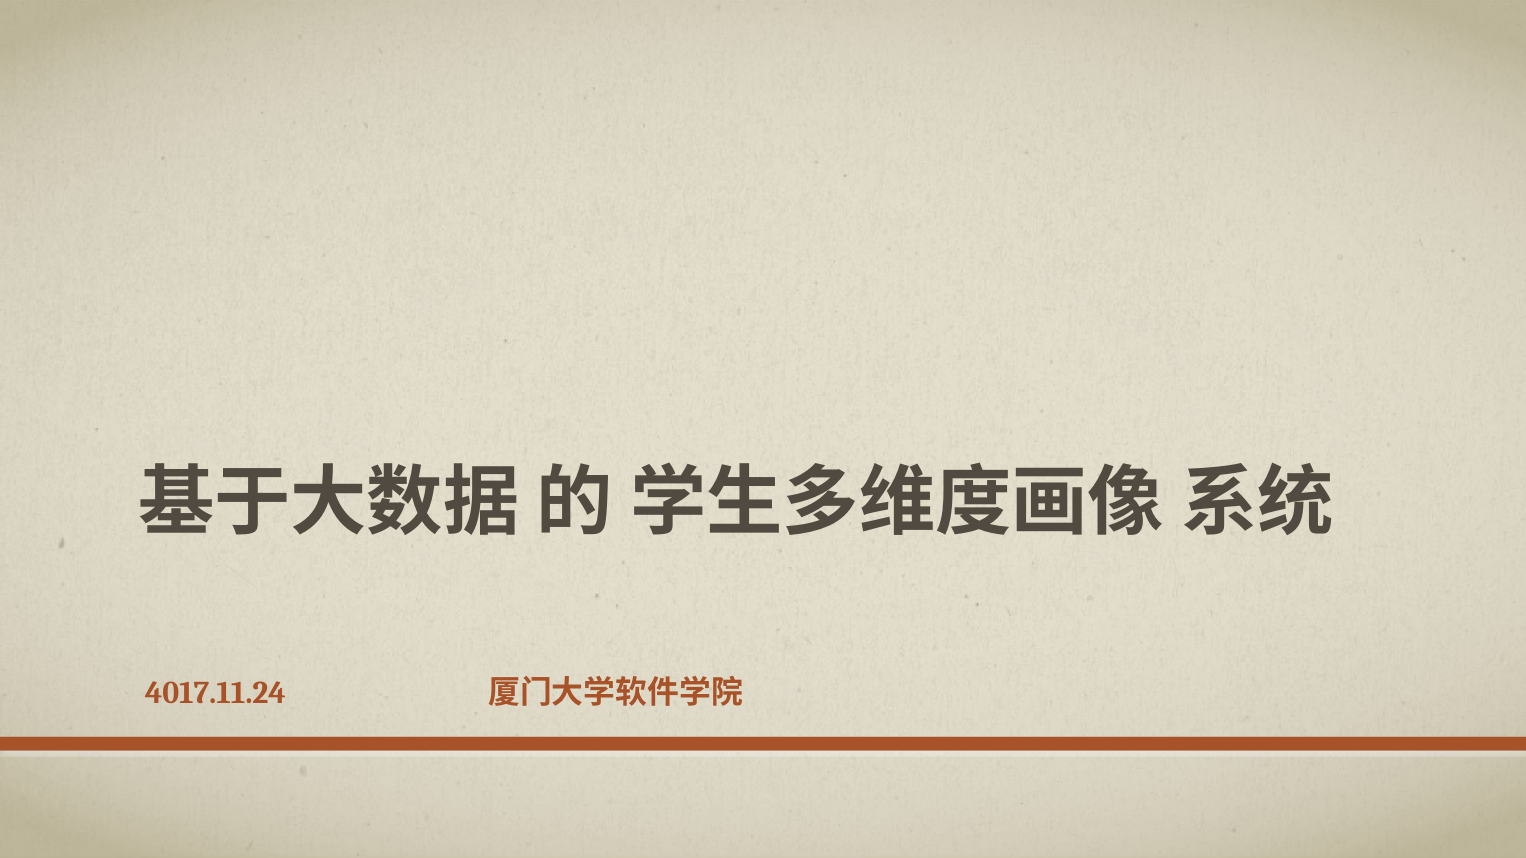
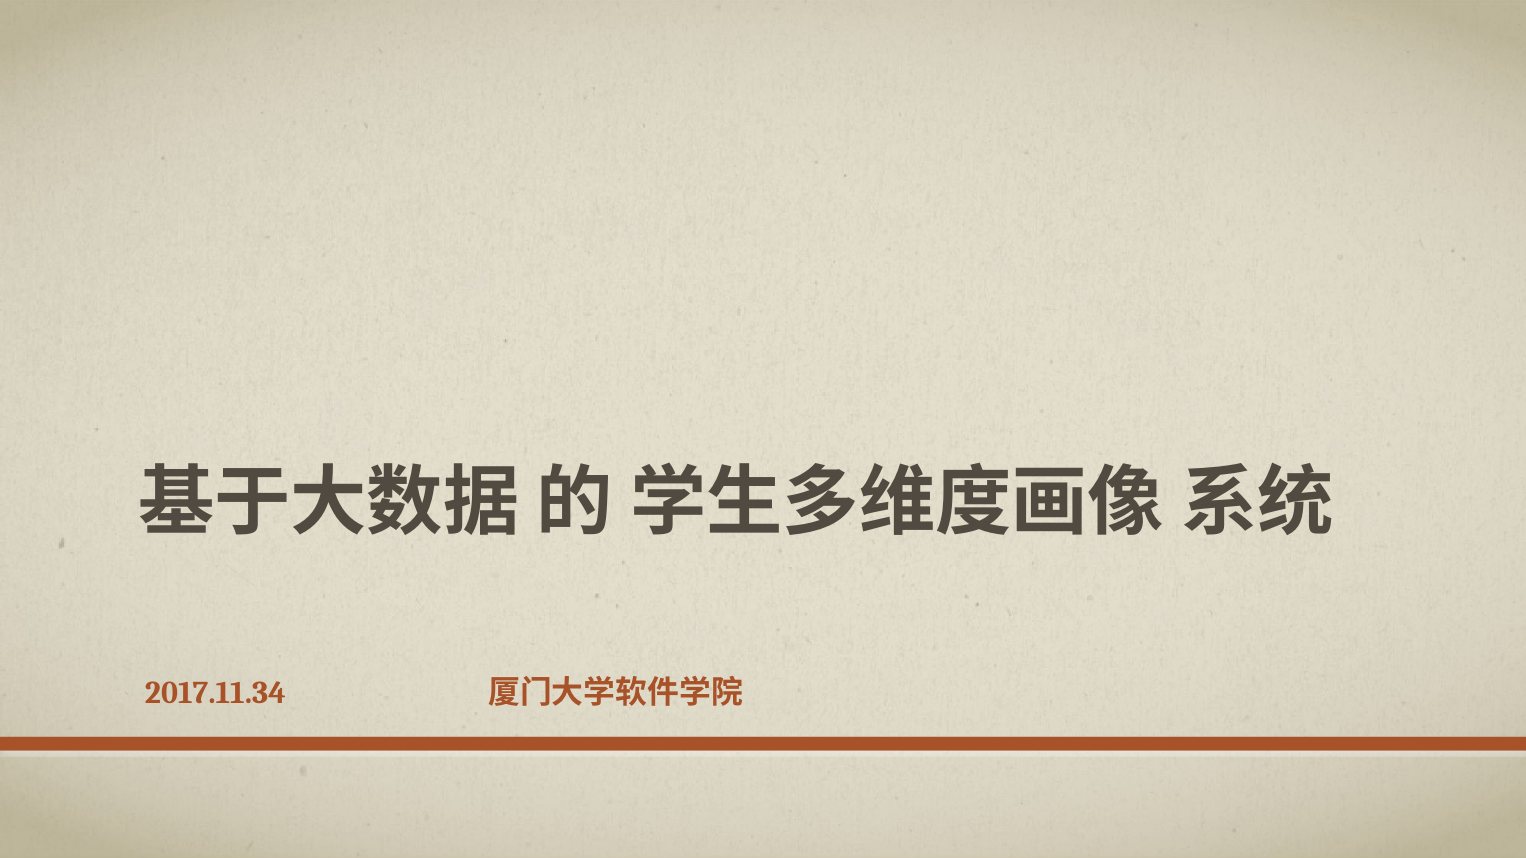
4017.11.24: 4017.11.24 -> 2017.11.34
